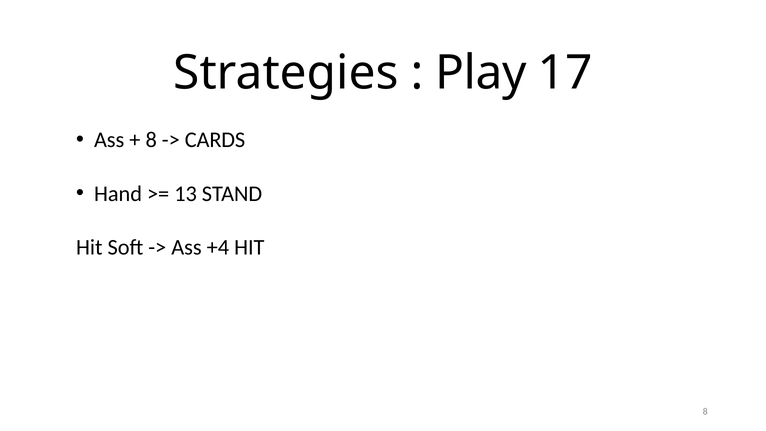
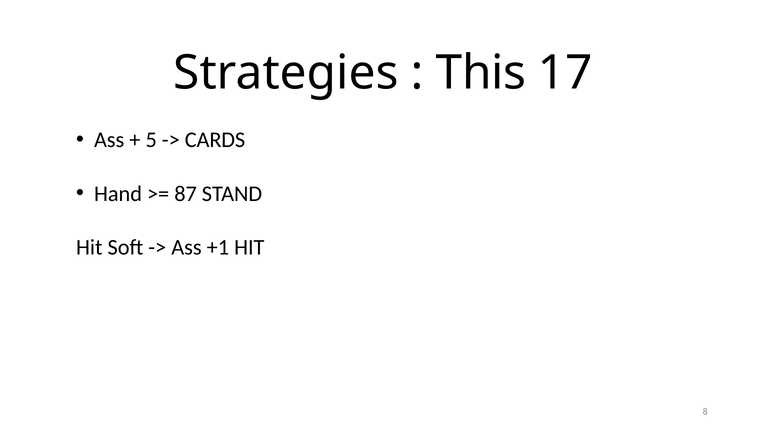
Play: Play -> This
8 at (151, 140): 8 -> 5
13: 13 -> 87
+4: +4 -> +1
